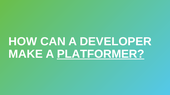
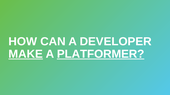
MAKE underline: none -> present
